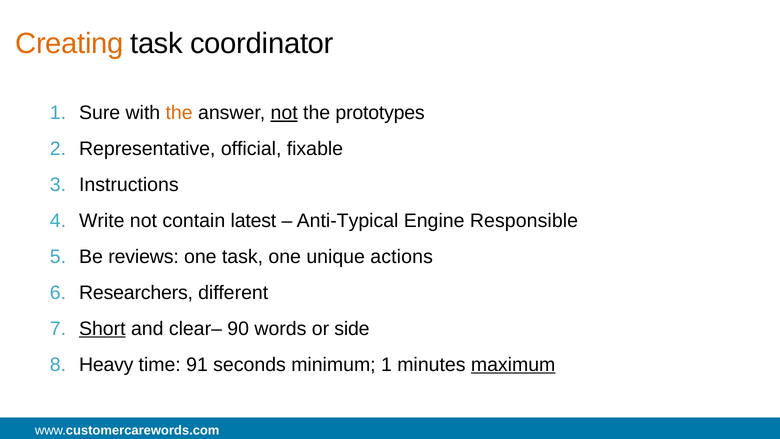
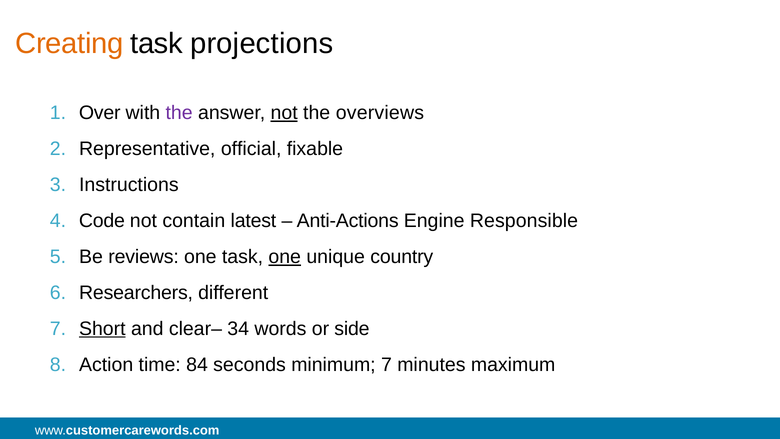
coordinator: coordinator -> projections
Sure: Sure -> Over
the at (179, 113) colour: orange -> purple
prototypes: prototypes -> overviews
Write: Write -> Code
Anti-Typical: Anti-Typical -> Anti-Actions
one at (285, 257) underline: none -> present
actions: actions -> country
90: 90 -> 34
Heavy: Heavy -> Action
91: 91 -> 84
minimum 1: 1 -> 7
maximum underline: present -> none
